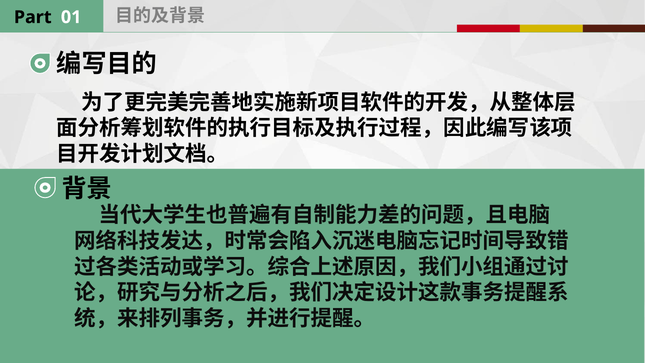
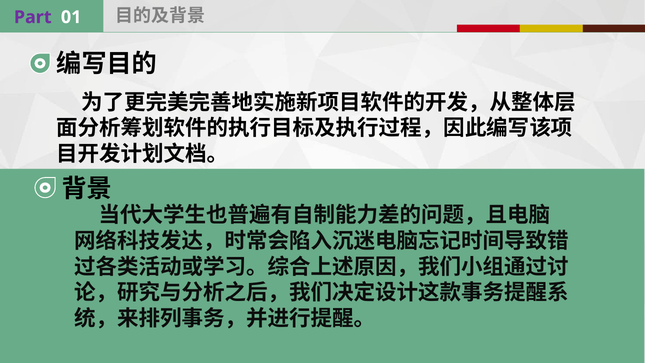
Part colour: black -> purple
